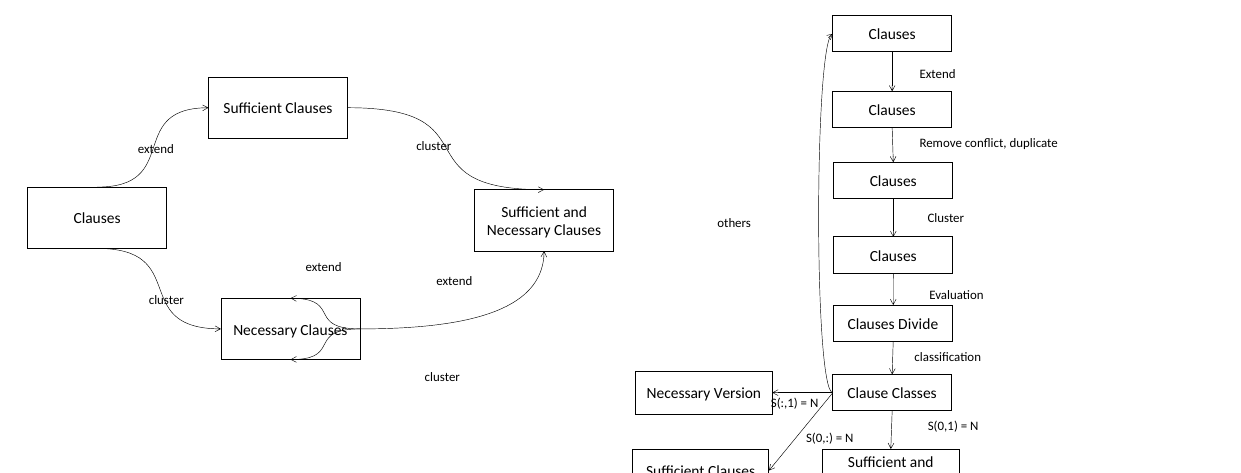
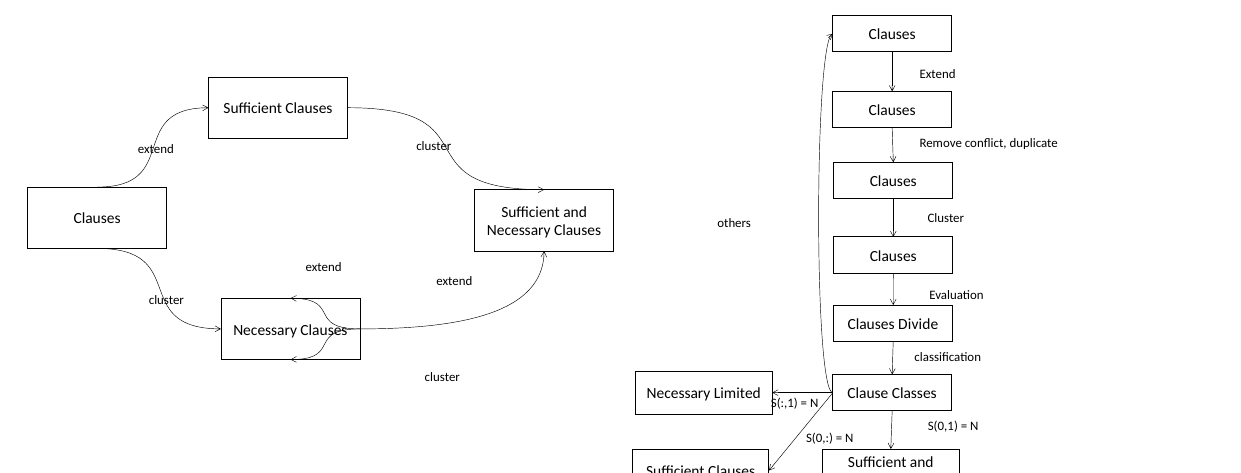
Version: Version -> Limited
